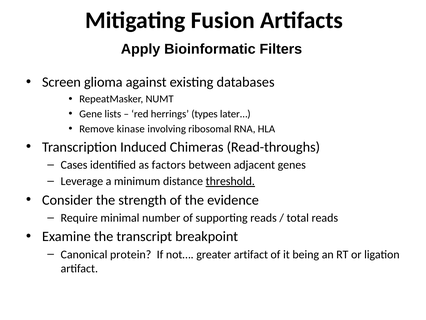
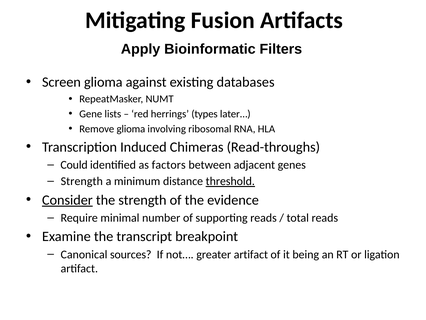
Remove kinase: kinase -> glioma
Cases: Cases -> Could
Leverage at (82, 181): Leverage -> Strength
Consider underline: none -> present
protein: protein -> sources
